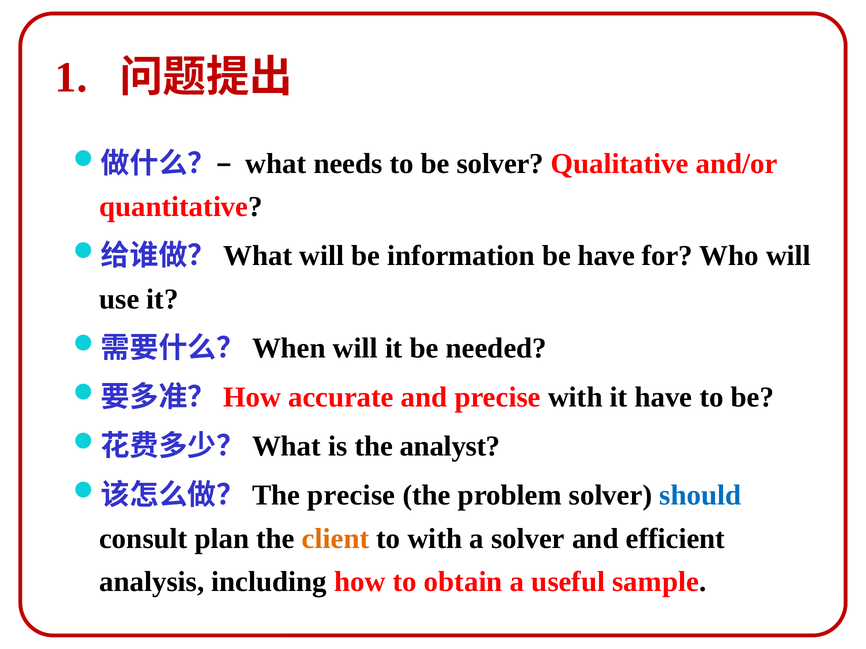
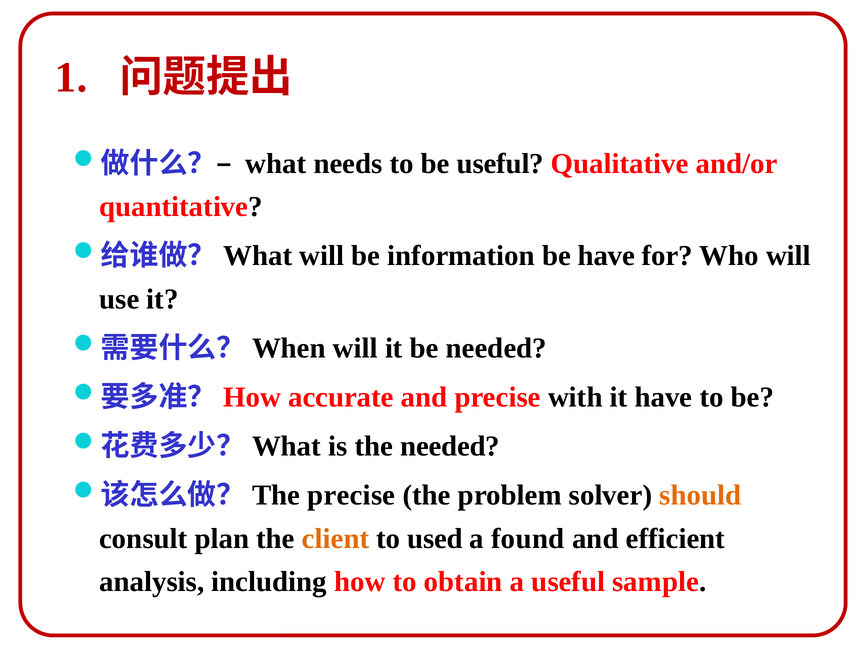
be solver: solver -> useful
the analyst: analyst -> needed
should colour: blue -> orange
to with: with -> used
a solver: solver -> found
